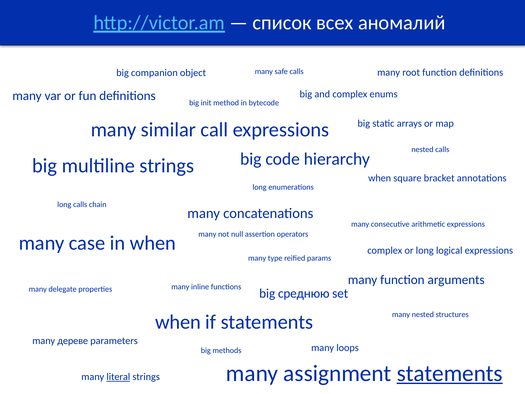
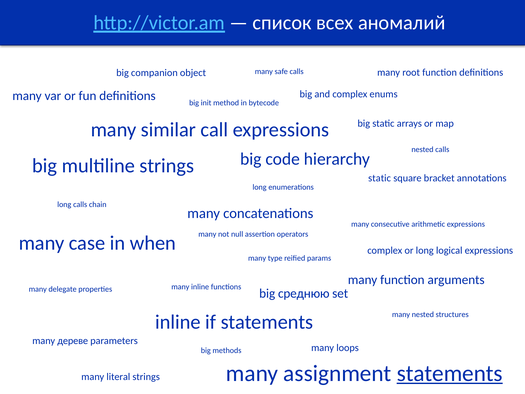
when at (380, 178): when -> static
when at (178, 322): when -> inline
literal underline: present -> none
